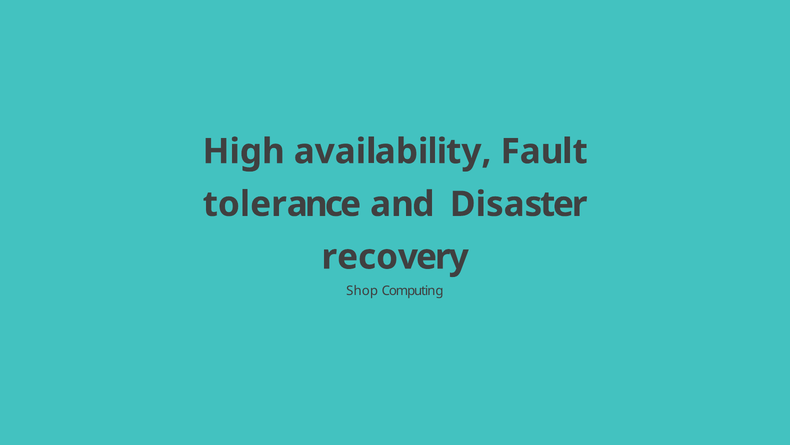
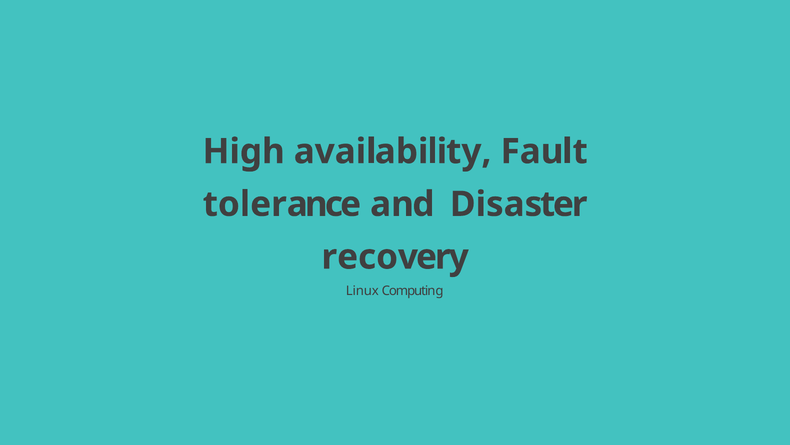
Shop: Shop -> Linux
